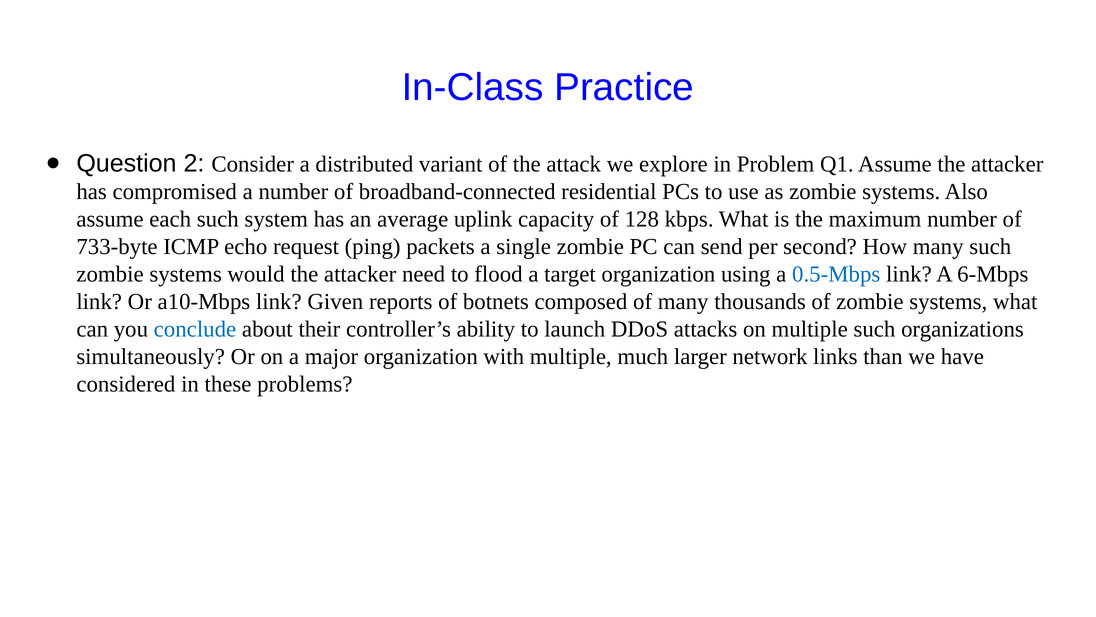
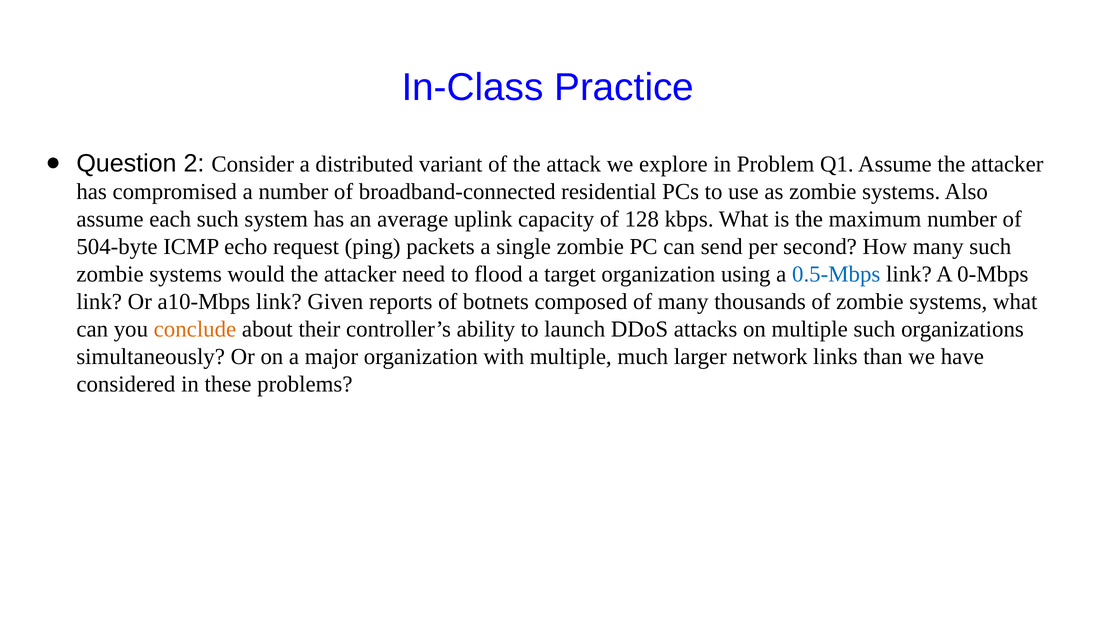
733-byte: 733-byte -> 504-byte
6-Mbps: 6-Mbps -> 0-Mbps
conclude colour: blue -> orange
